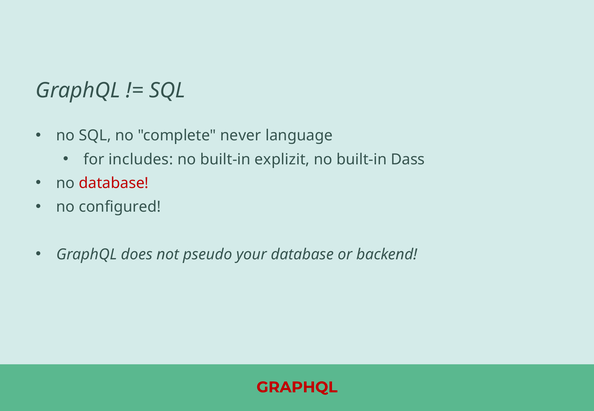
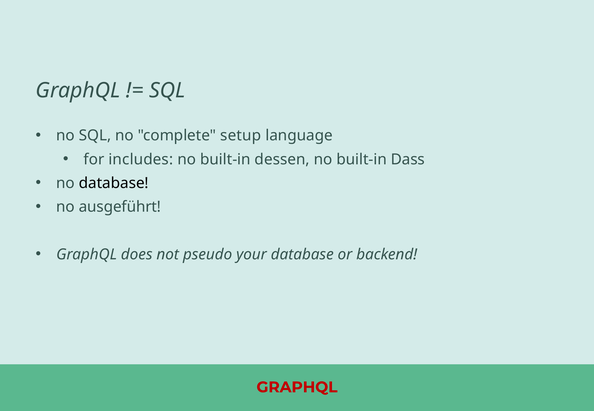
never: never -> setup
explizit: explizit -> dessen
database at (114, 183) colour: red -> black
configured: configured -> ausgeführt
